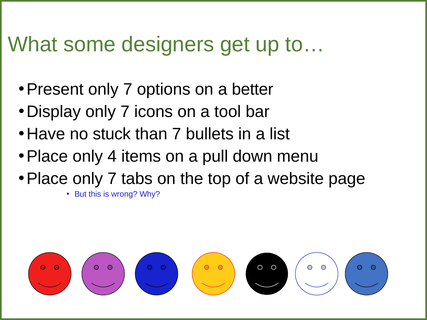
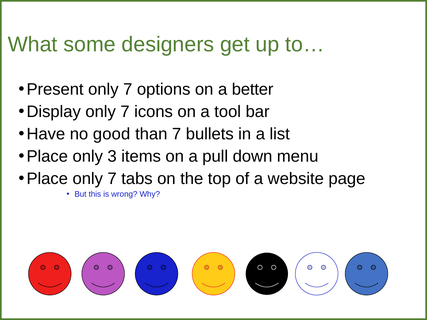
stuck: stuck -> good
4: 4 -> 3
